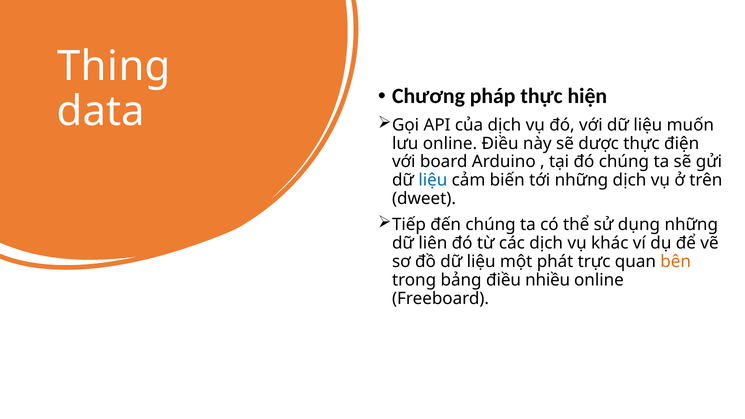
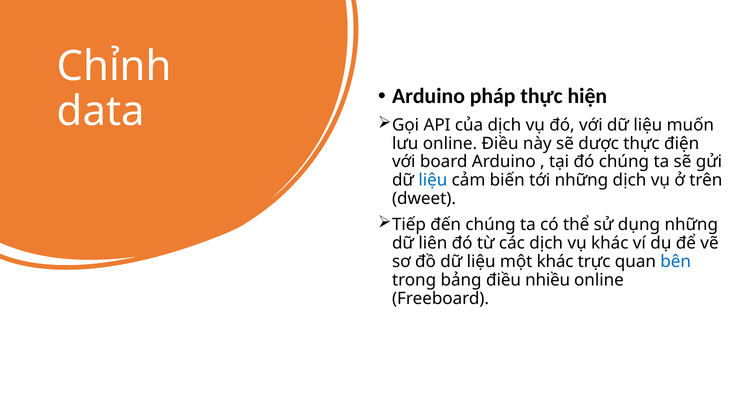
Thing: Thing -> Chỉnh
Chương at (428, 96): Chương -> Arduino
một phát: phát -> khác
bên colour: orange -> blue
